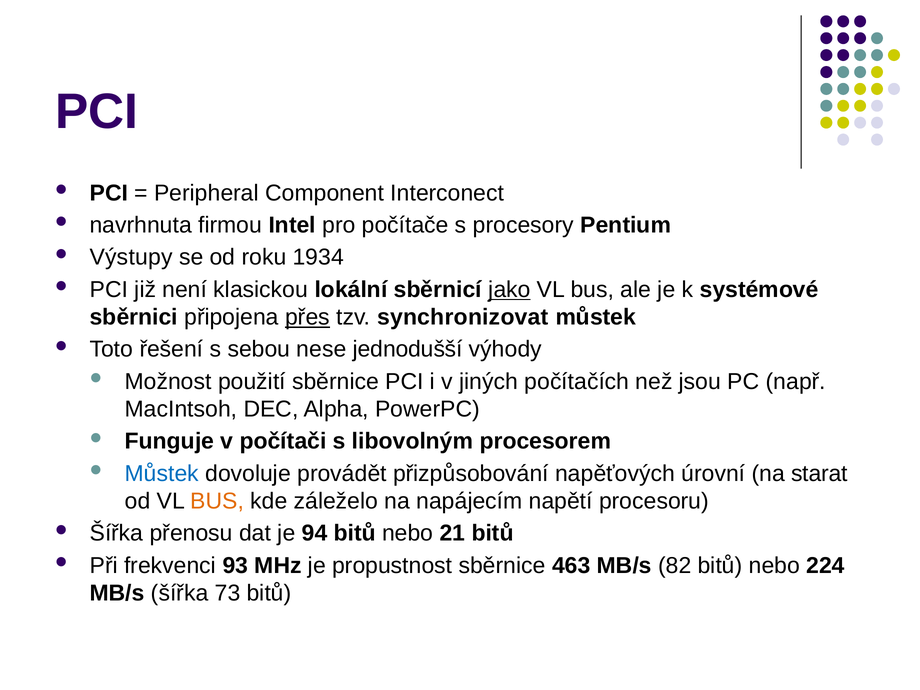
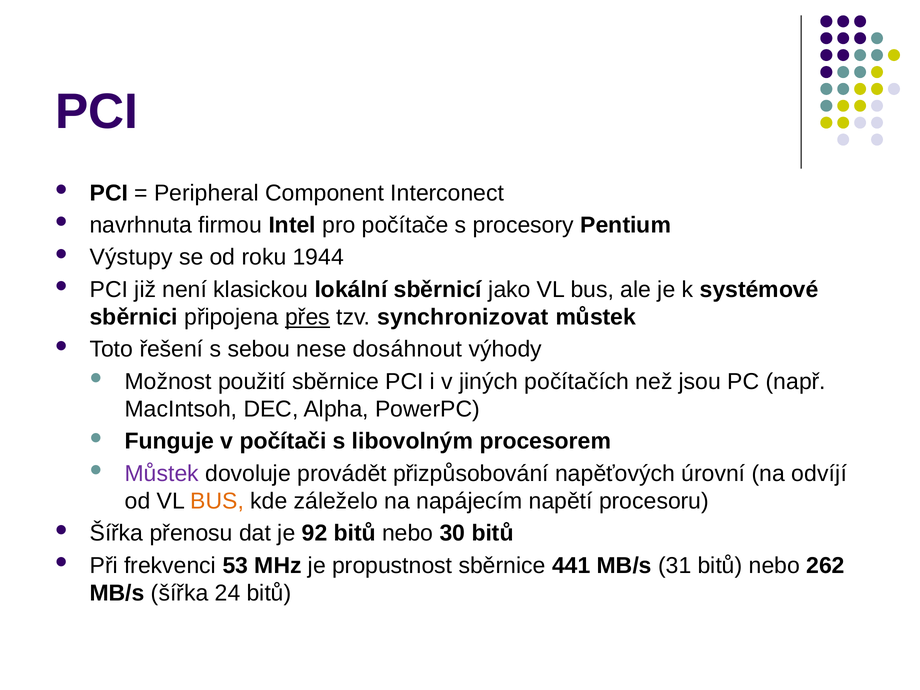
1934: 1934 -> 1944
jako underline: present -> none
jednodušší: jednodušší -> dosáhnout
Můstek at (162, 474) colour: blue -> purple
starat: starat -> odvíjí
94: 94 -> 92
21: 21 -> 30
93: 93 -> 53
463: 463 -> 441
82: 82 -> 31
224: 224 -> 262
73: 73 -> 24
